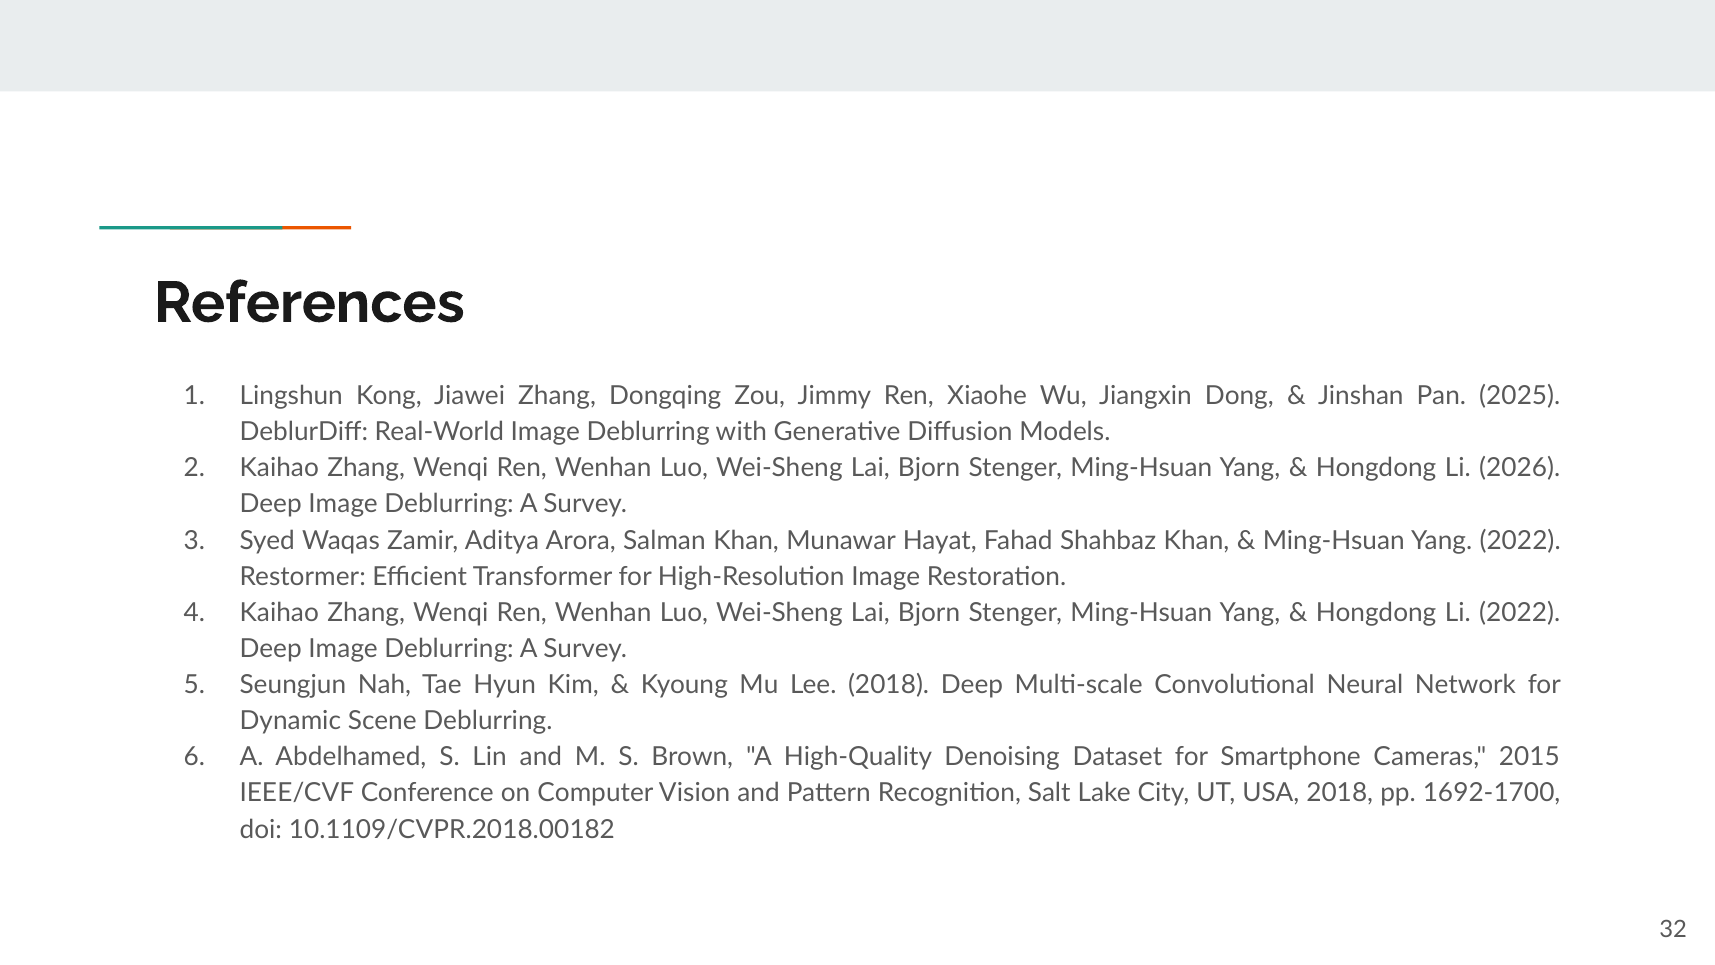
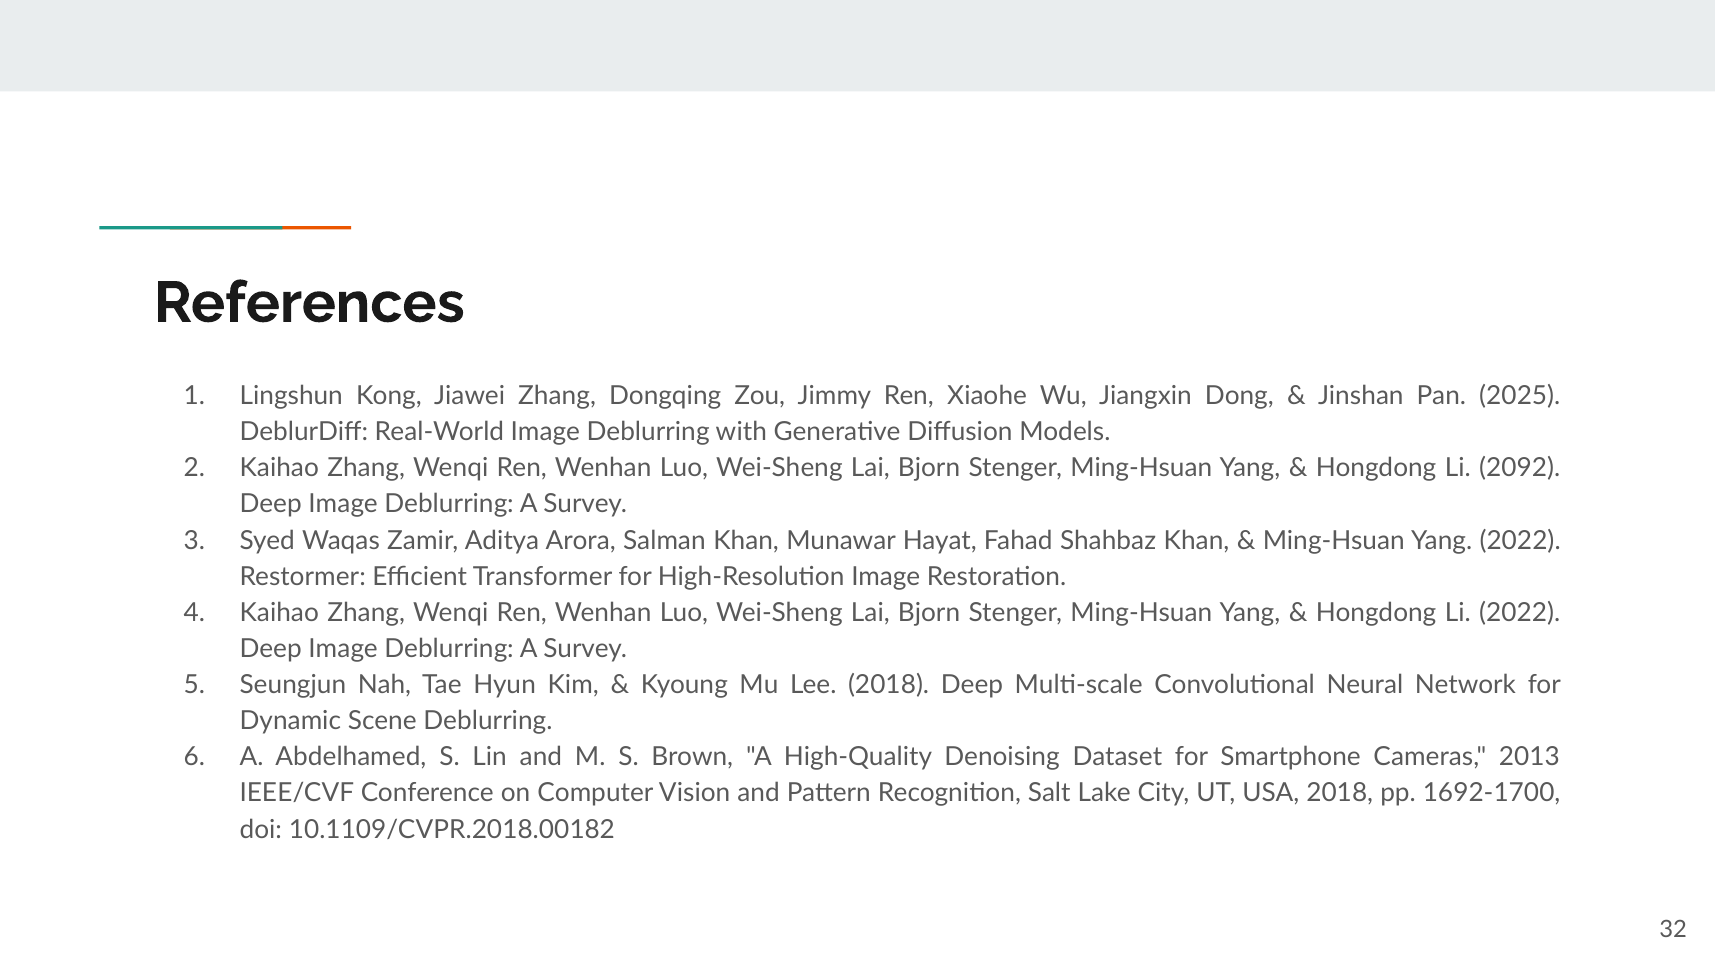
2026: 2026 -> 2092
2015: 2015 -> 2013
